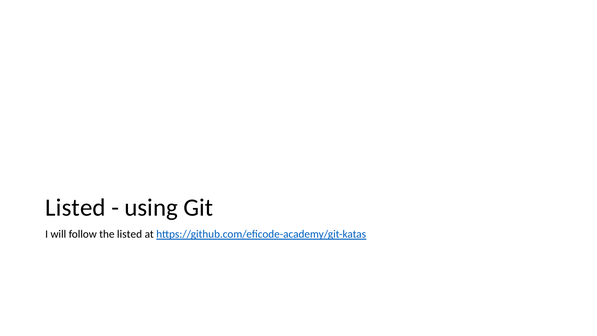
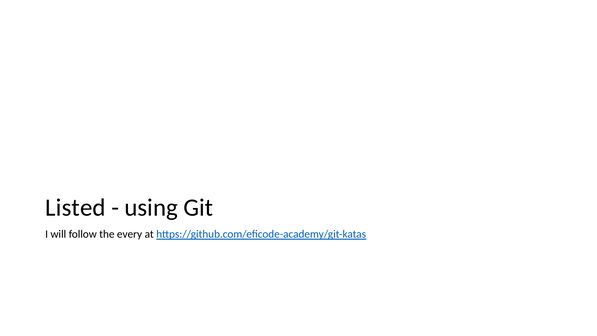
the listed: listed -> every
